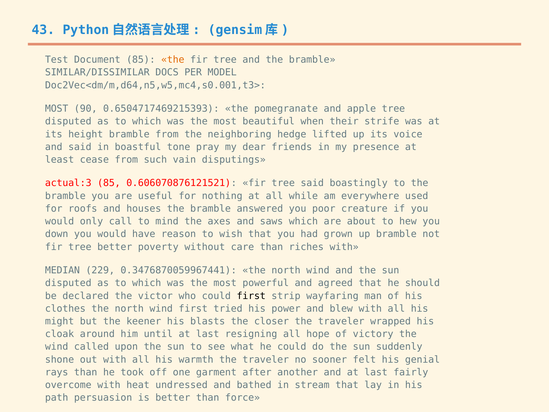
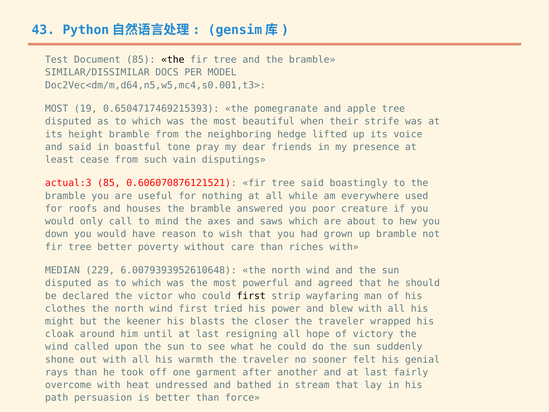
the at (173, 60) colour: orange -> black
90: 90 -> 19
0.3476870059967441: 0.3476870059967441 -> 6.0079393952610648
